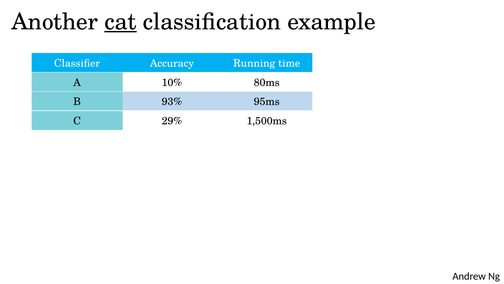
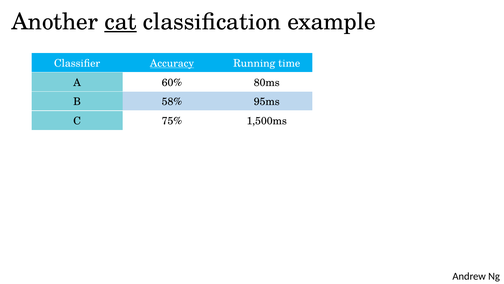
Accuracy underline: none -> present
10%: 10% -> 60%
93%: 93% -> 58%
29%: 29% -> 75%
